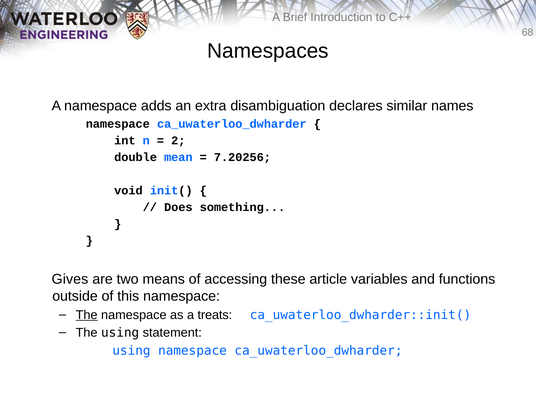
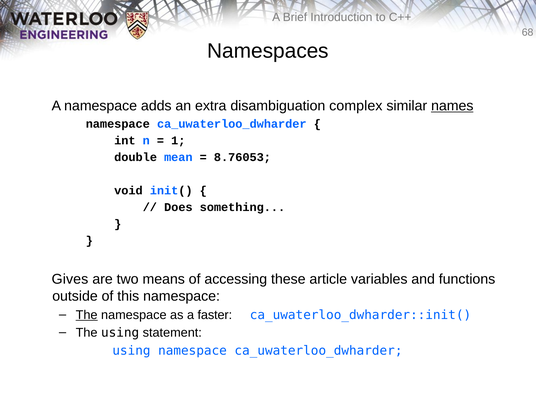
declares: declares -> complex
names underline: none -> present
2: 2 -> 1
7.20256: 7.20256 -> 8.76053
treats: treats -> faster
